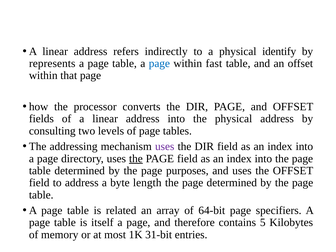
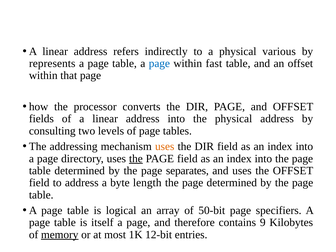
identify: identify -> various
uses at (165, 146) colour: purple -> orange
purposes: purposes -> separates
related: related -> logical
64-bit: 64-bit -> 50-bit
5: 5 -> 9
memory underline: none -> present
31-bit: 31-bit -> 12-bit
